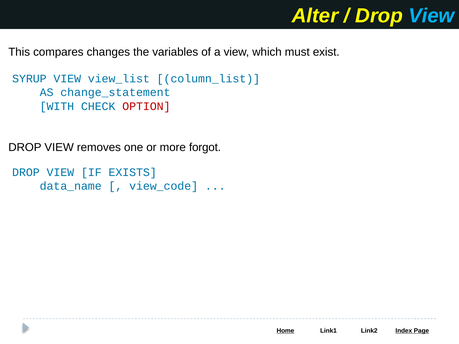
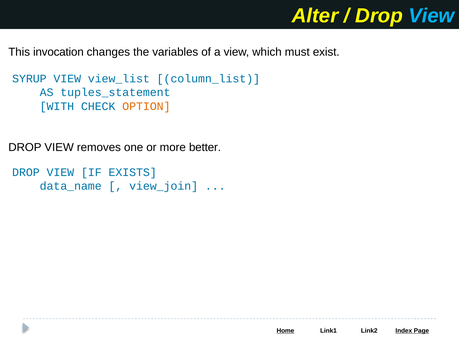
compares: compares -> invocation
change_statement: change_statement -> tuples_statement
OPTION colour: red -> orange
forgot: forgot -> better
view_code: view_code -> view_join
